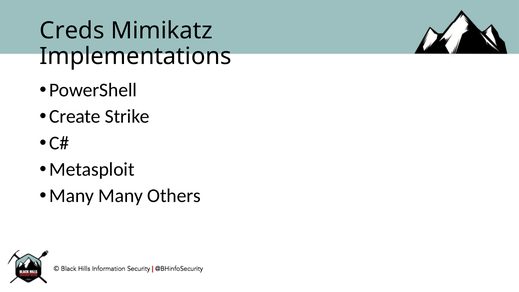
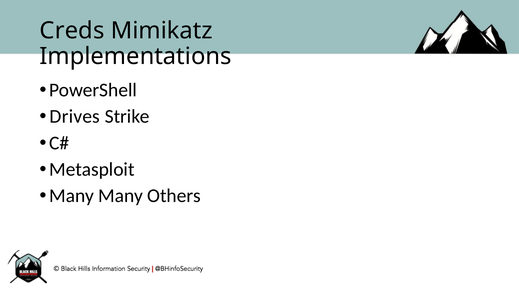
Create: Create -> Drives
